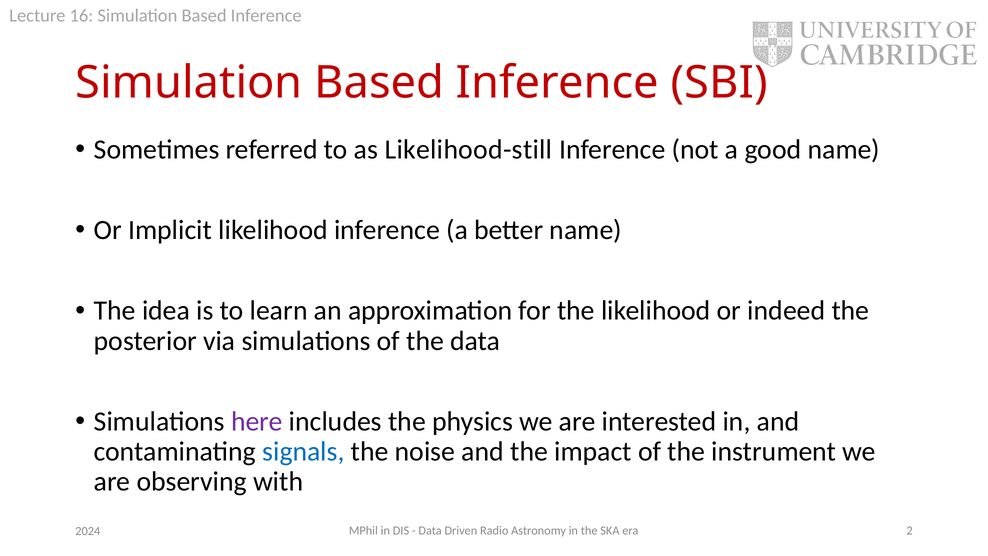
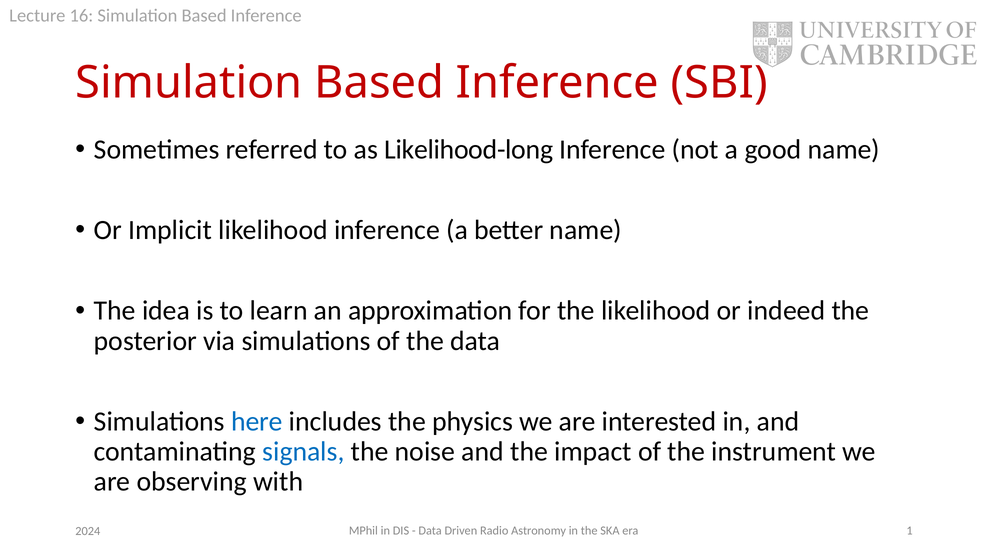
Likelihood-still: Likelihood-still -> Likelihood-long
here colour: purple -> blue
2: 2 -> 1
